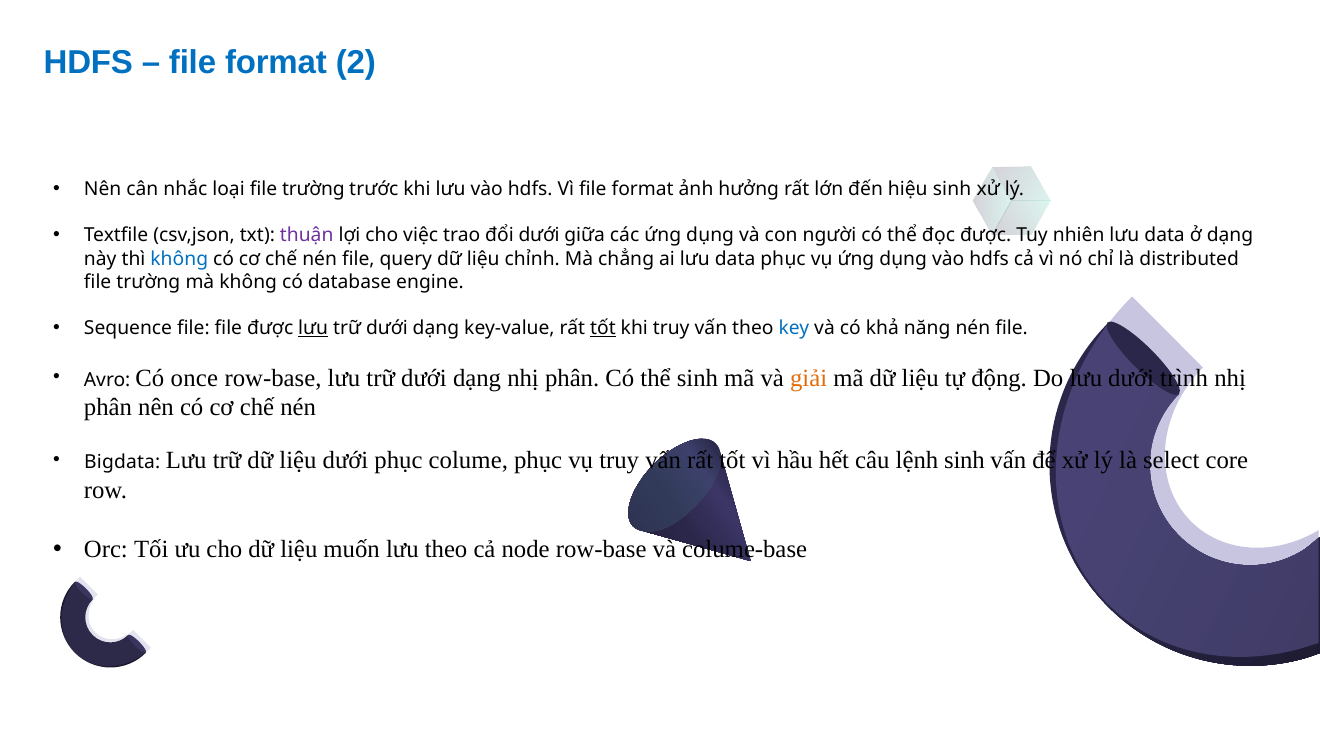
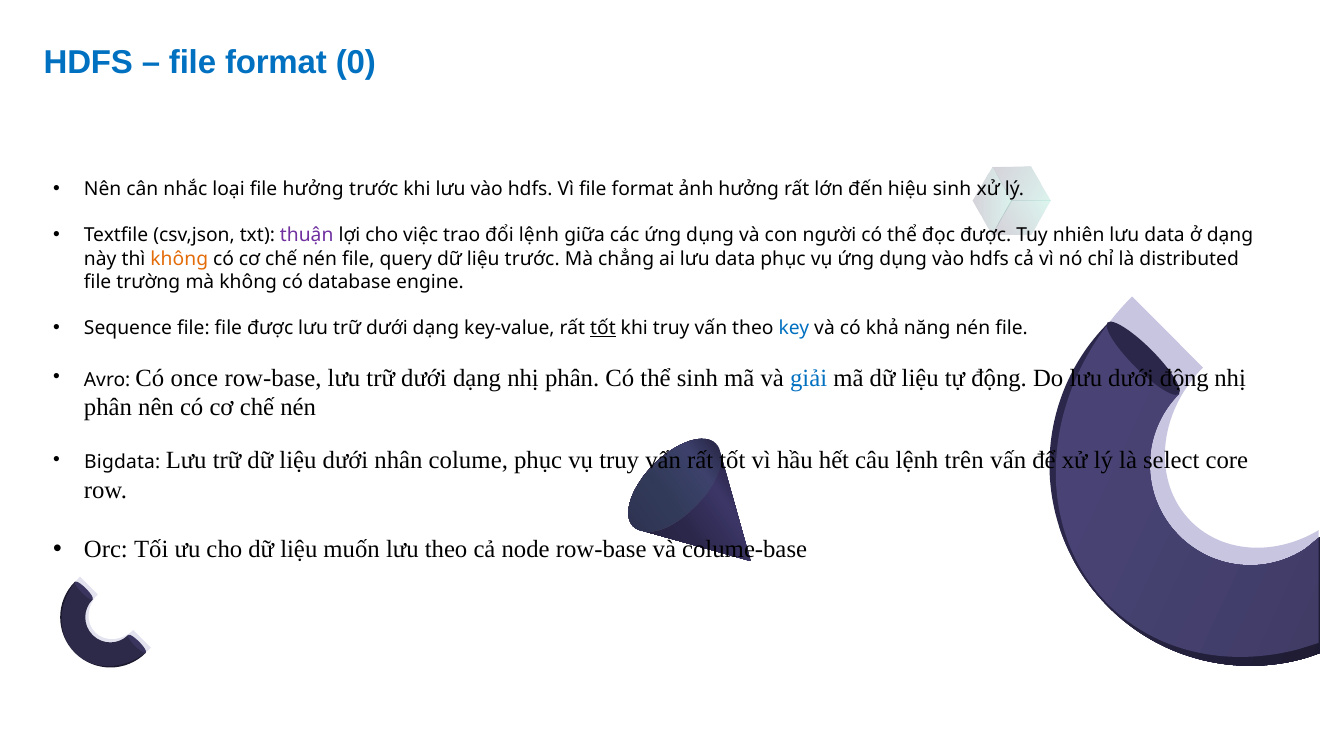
2: 2 -> 0
loại file trường: trường -> hưởng
đổi dưới: dưới -> lệnh
không at (179, 258) colour: blue -> orange
liệu chỉnh: chỉnh -> trước
lưu at (313, 328) underline: present -> none
giải colour: orange -> blue
dưới trình: trình -> động
dưới phục: phục -> nhân
lệnh sinh: sinh -> trên
